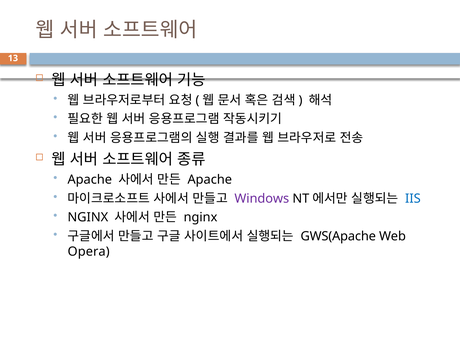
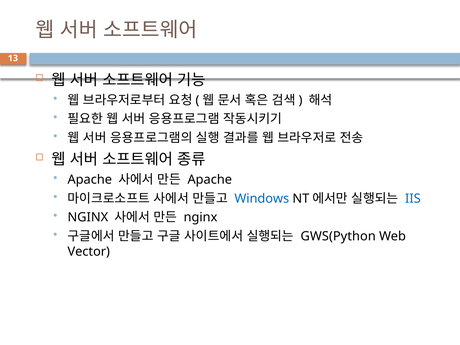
Windows colour: purple -> blue
GWS(Apache: GWS(Apache -> GWS(Python
Opera: Opera -> Vector
